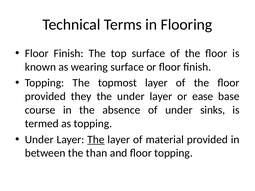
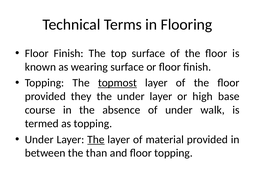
topmost underline: none -> present
ease: ease -> high
sinks: sinks -> walk
